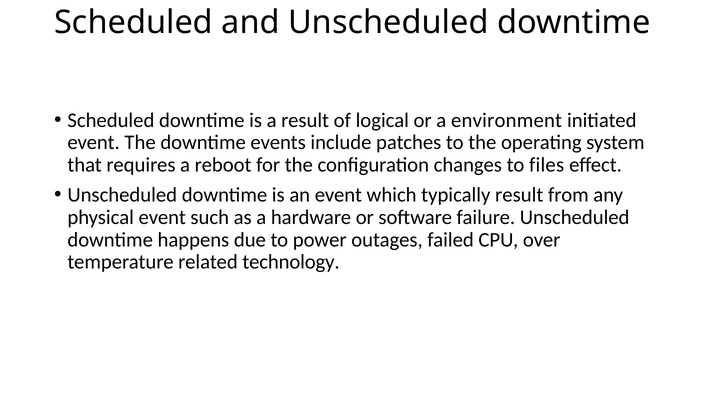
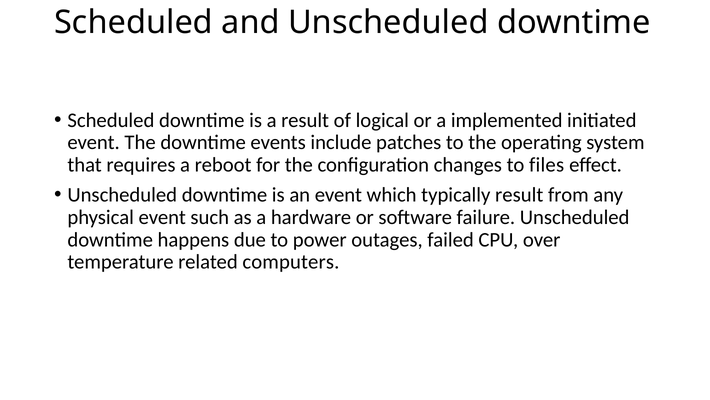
environment: environment -> implemented
technology: technology -> computers
